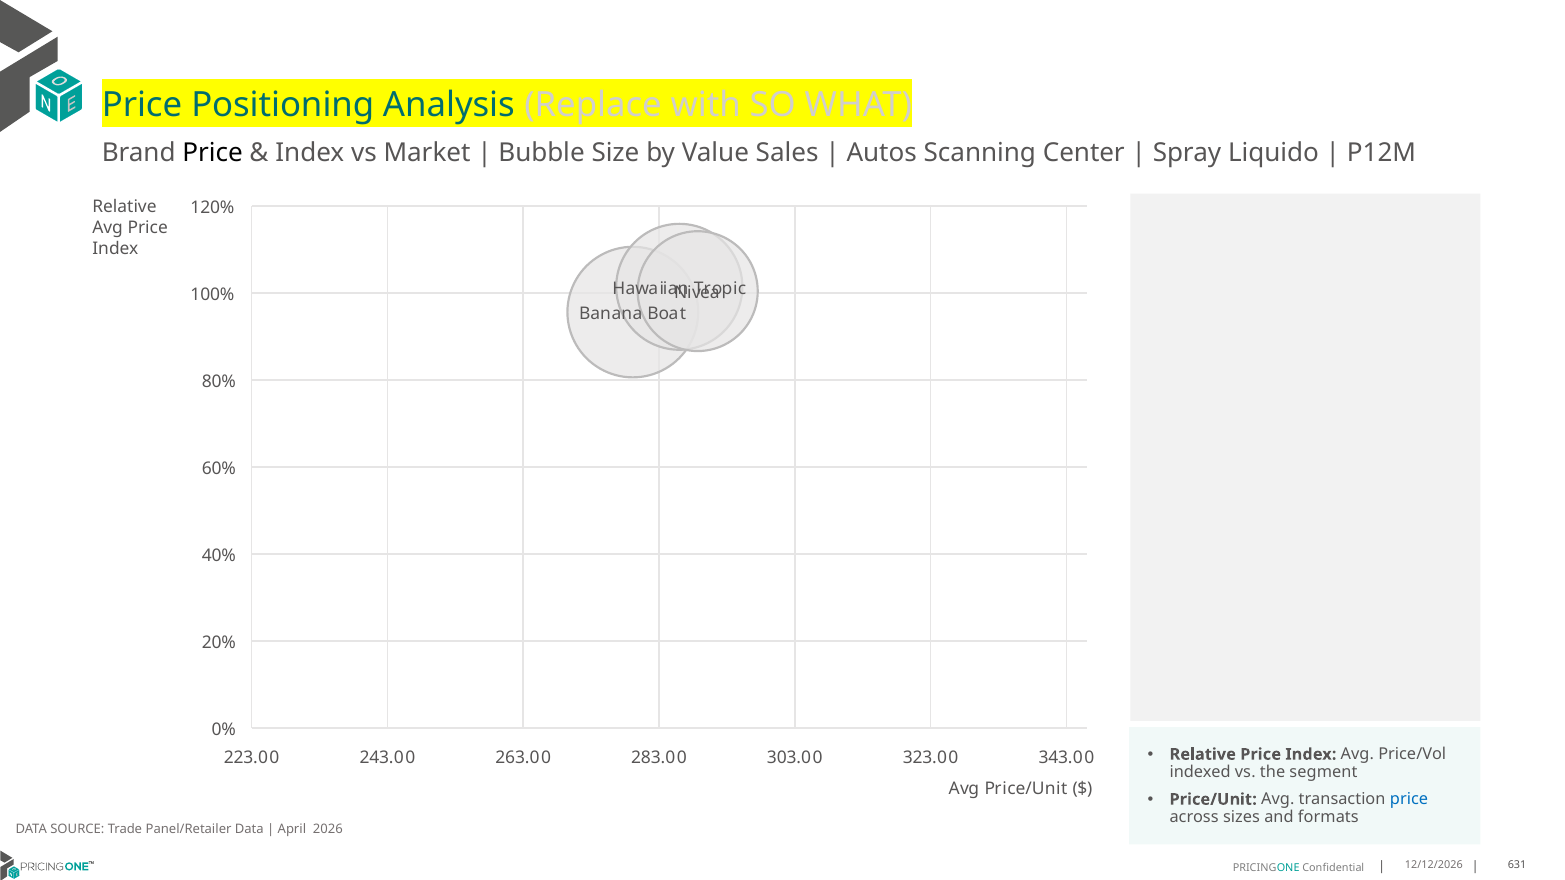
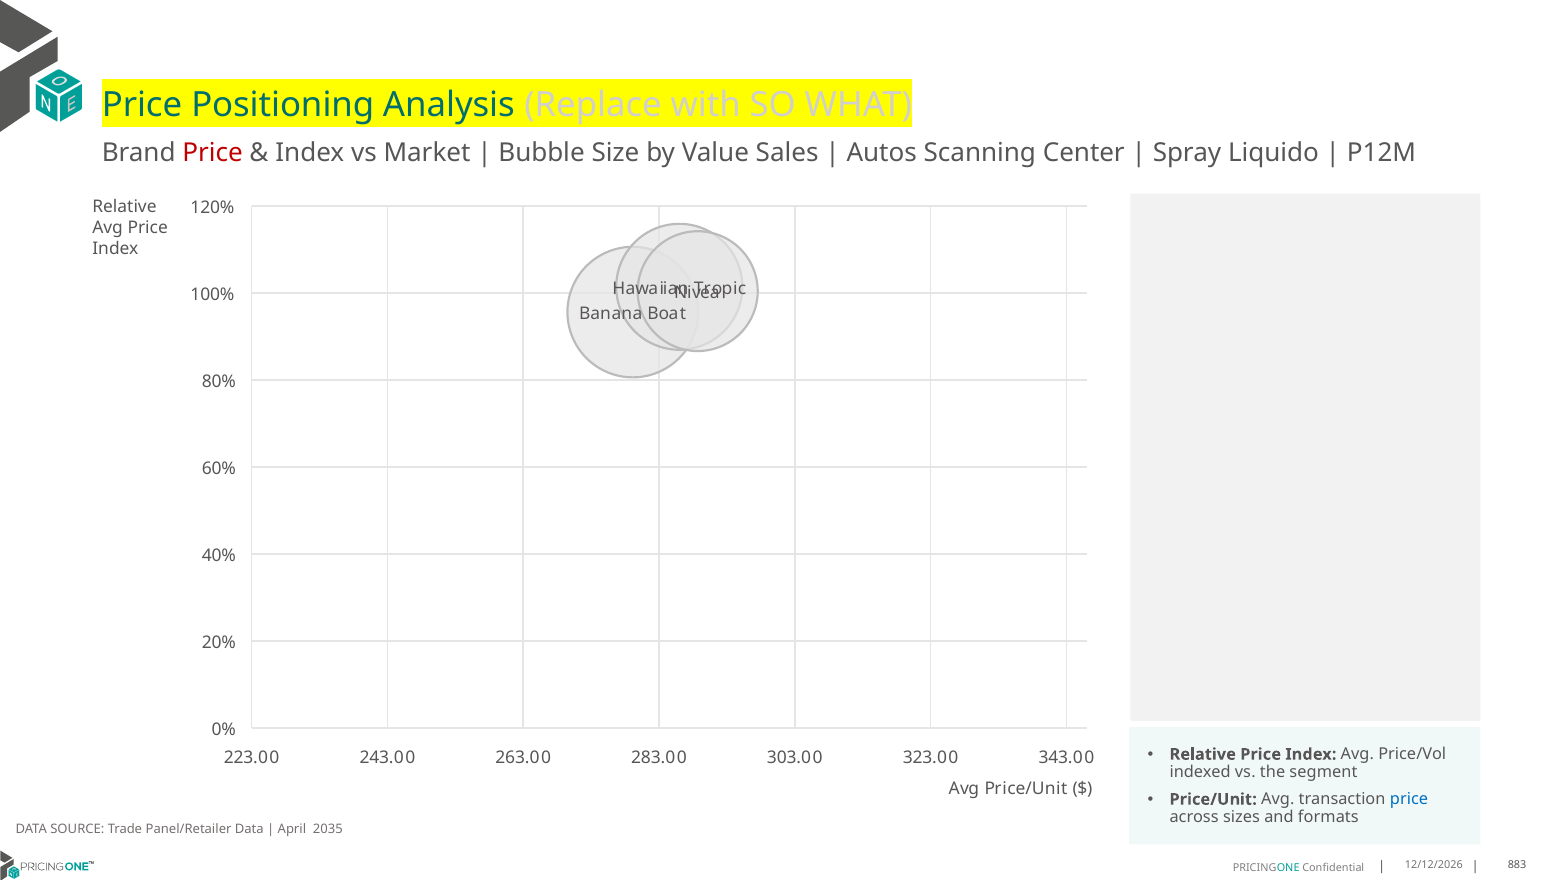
Price at (213, 153) colour: black -> red
2026: 2026 -> 2035
631: 631 -> 883
